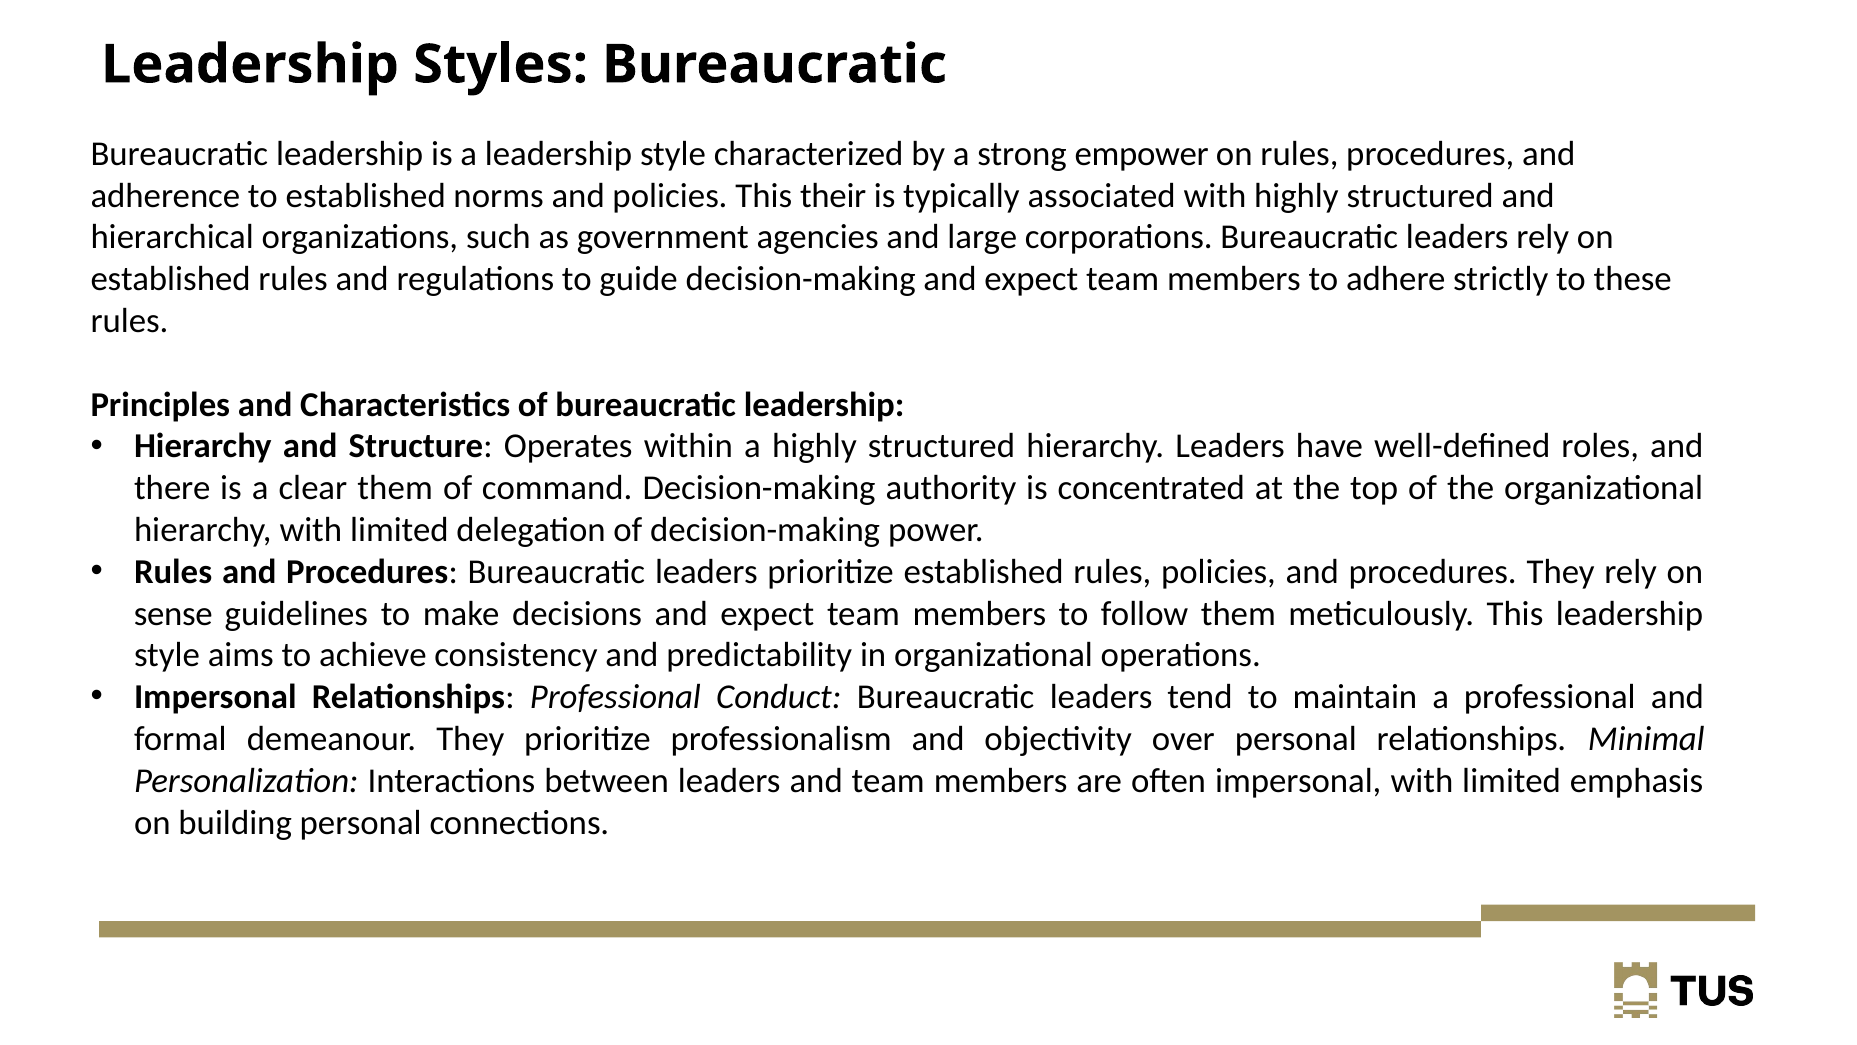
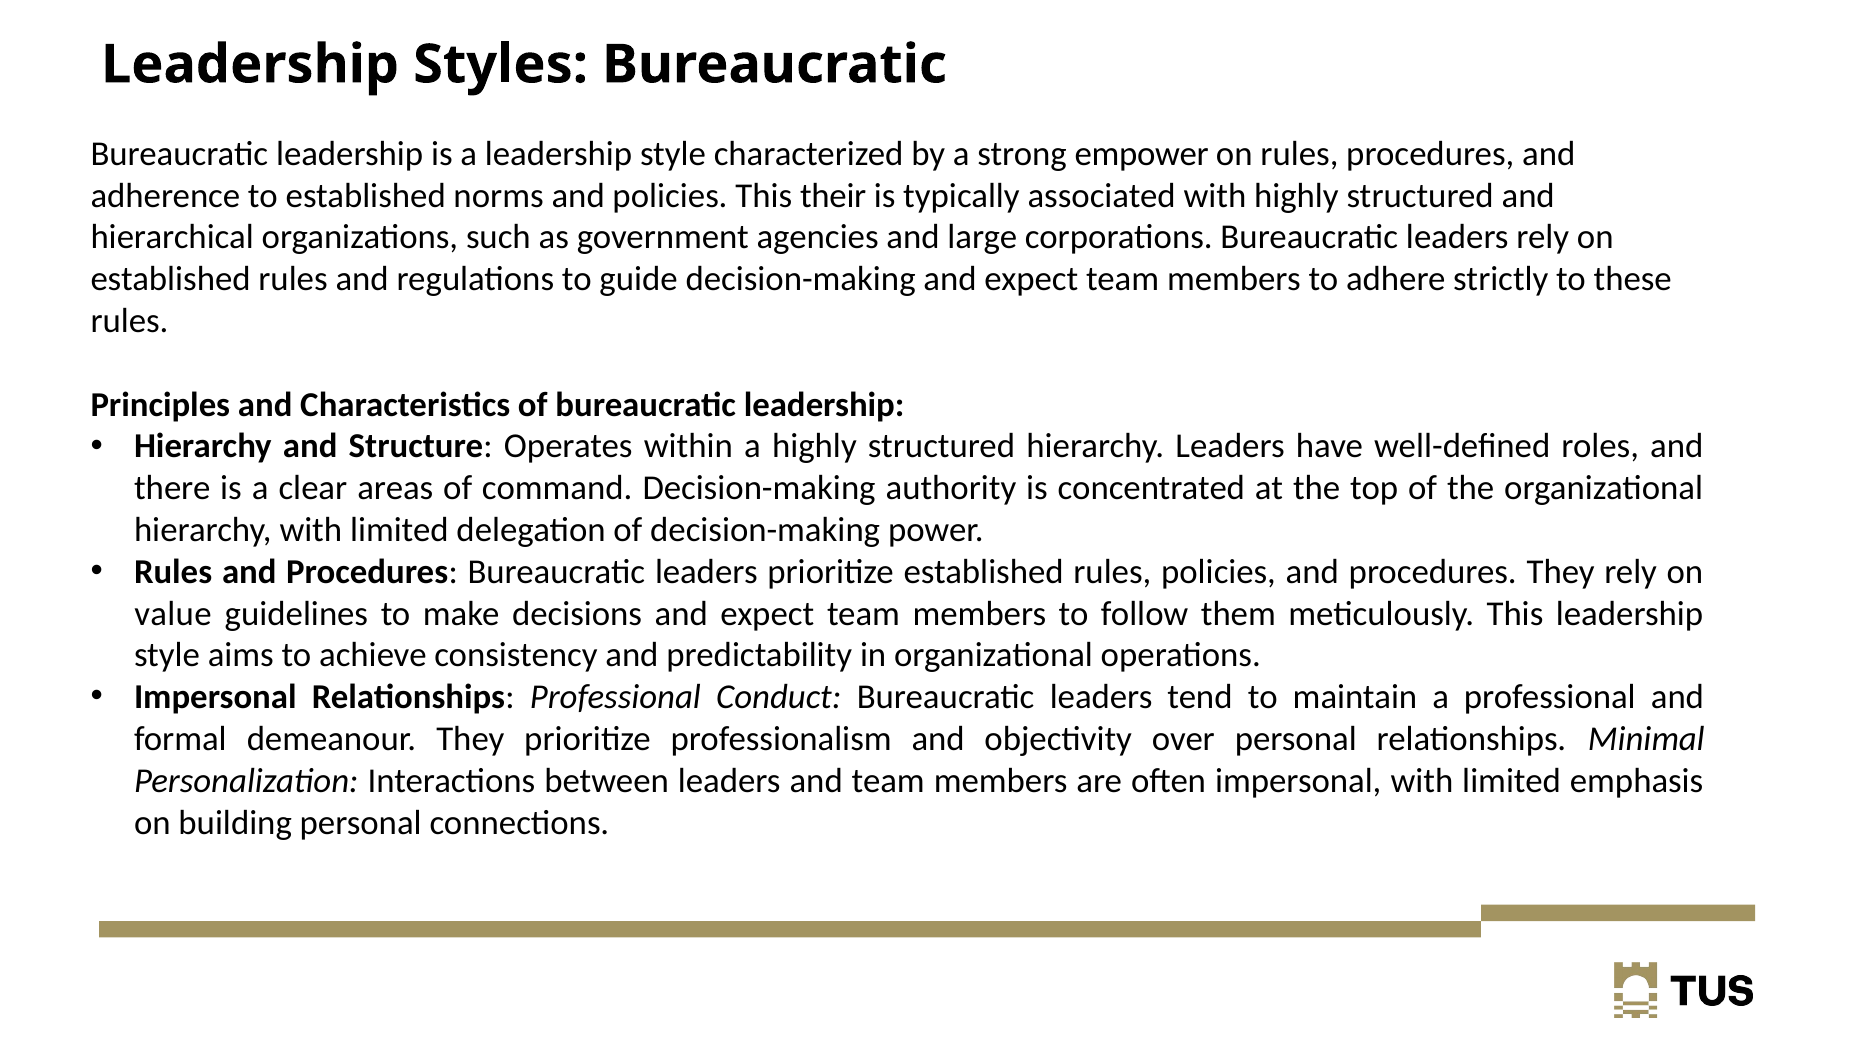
clear them: them -> areas
sense: sense -> value
